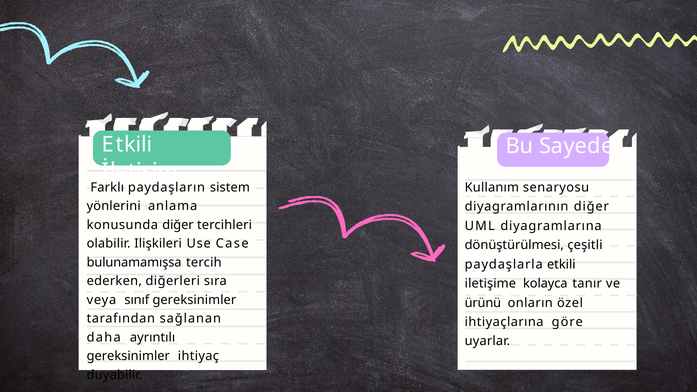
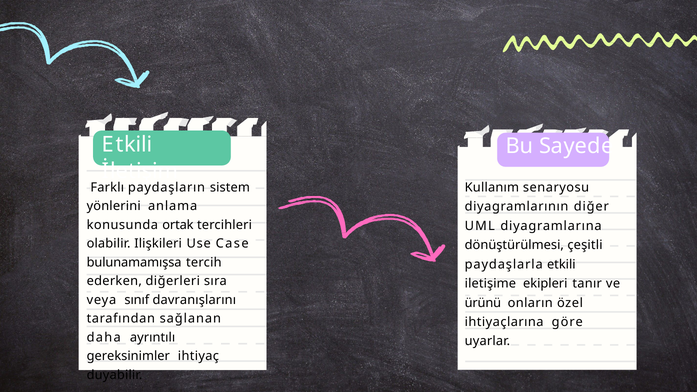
konusunda diğer: diğer -> ortak
kolayca: kolayca -> ekipleri
sınıf gereksinimler: gereksinimler -> davranışlarını
